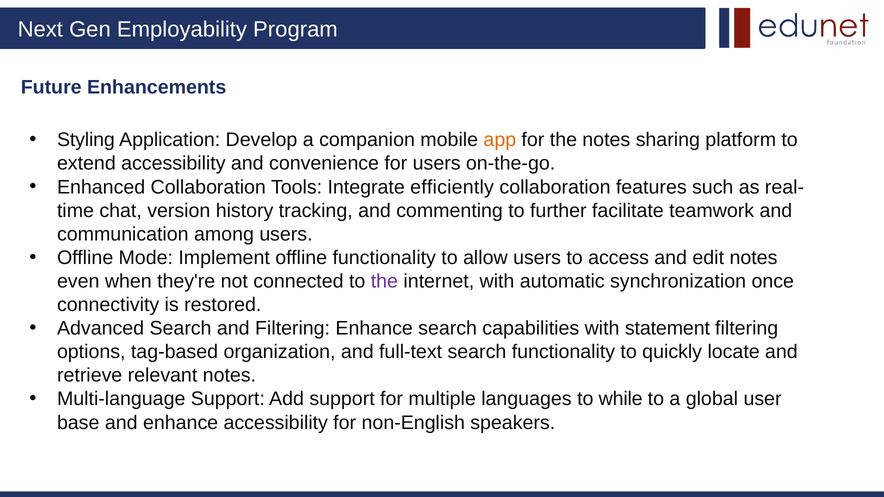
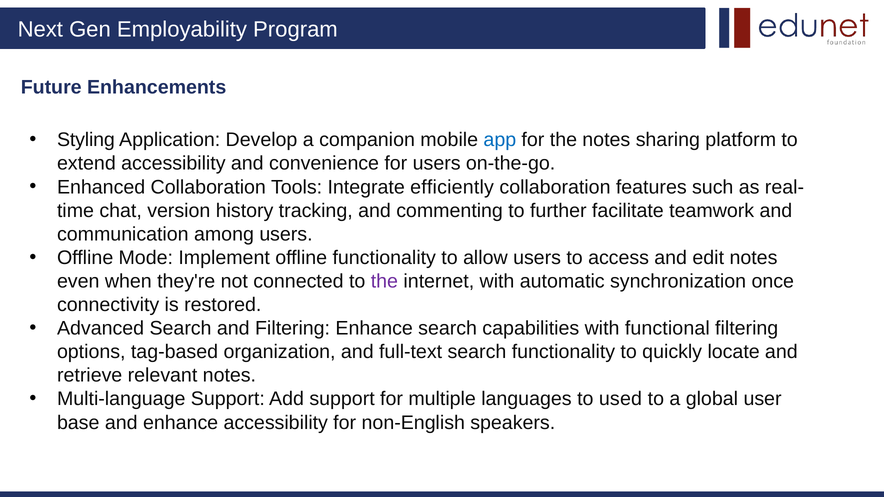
app colour: orange -> blue
statement: statement -> functional
while: while -> used
